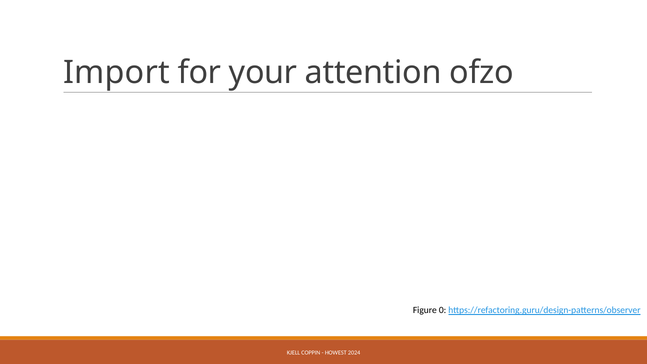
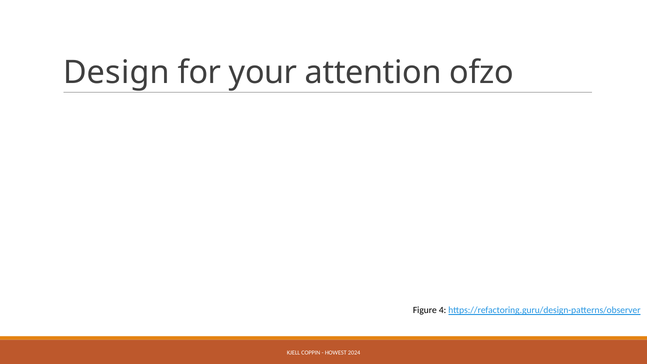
Import: Import -> Design
0: 0 -> 4
